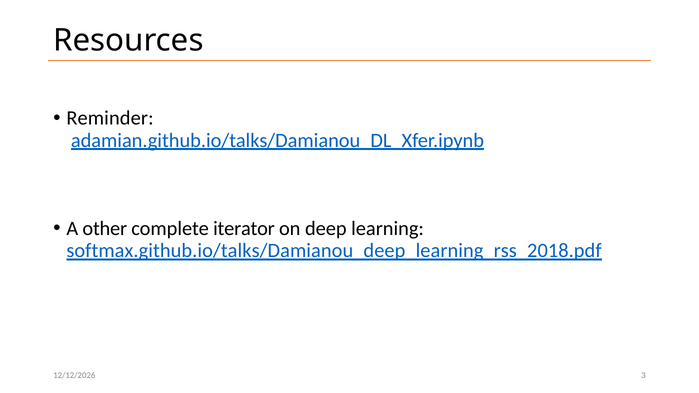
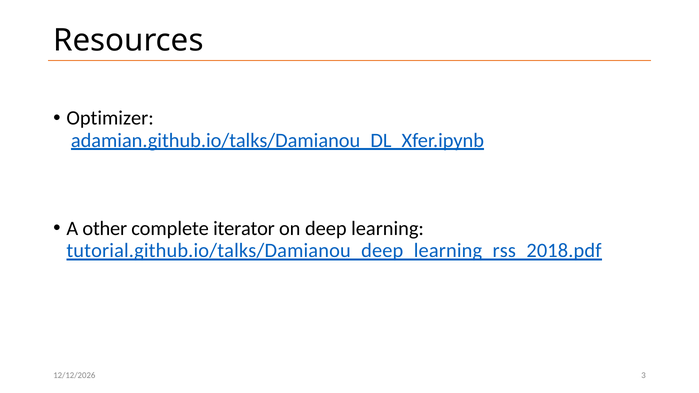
Reminder: Reminder -> Optimizer
softmax.github.io/talks/Damianou_deep_learning_rss_2018.pdf: softmax.github.io/talks/Damianou_deep_learning_rss_2018.pdf -> tutorial.github.io/talks/Damianou_deep_learning_rss_2018.pdf
